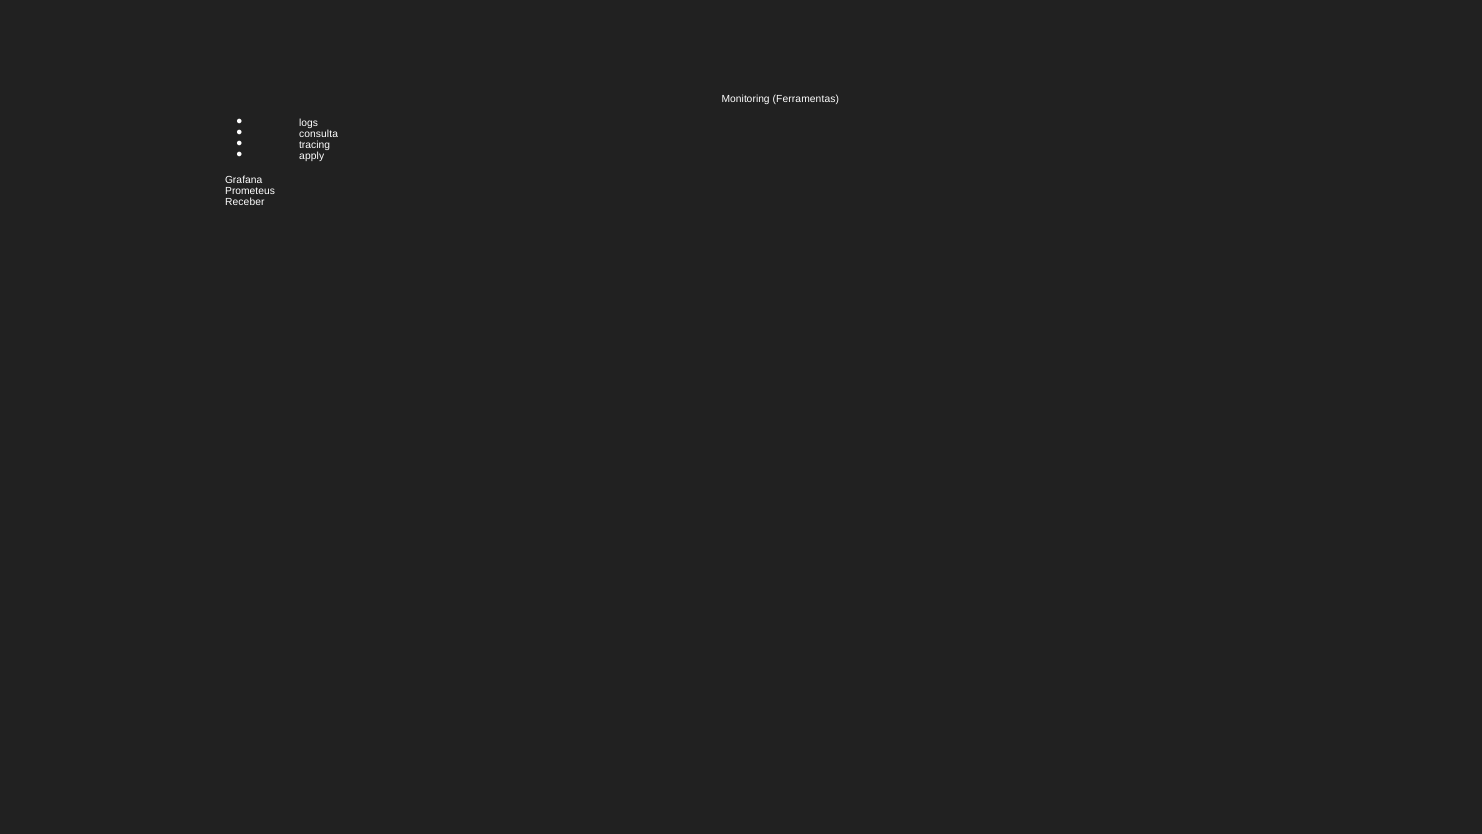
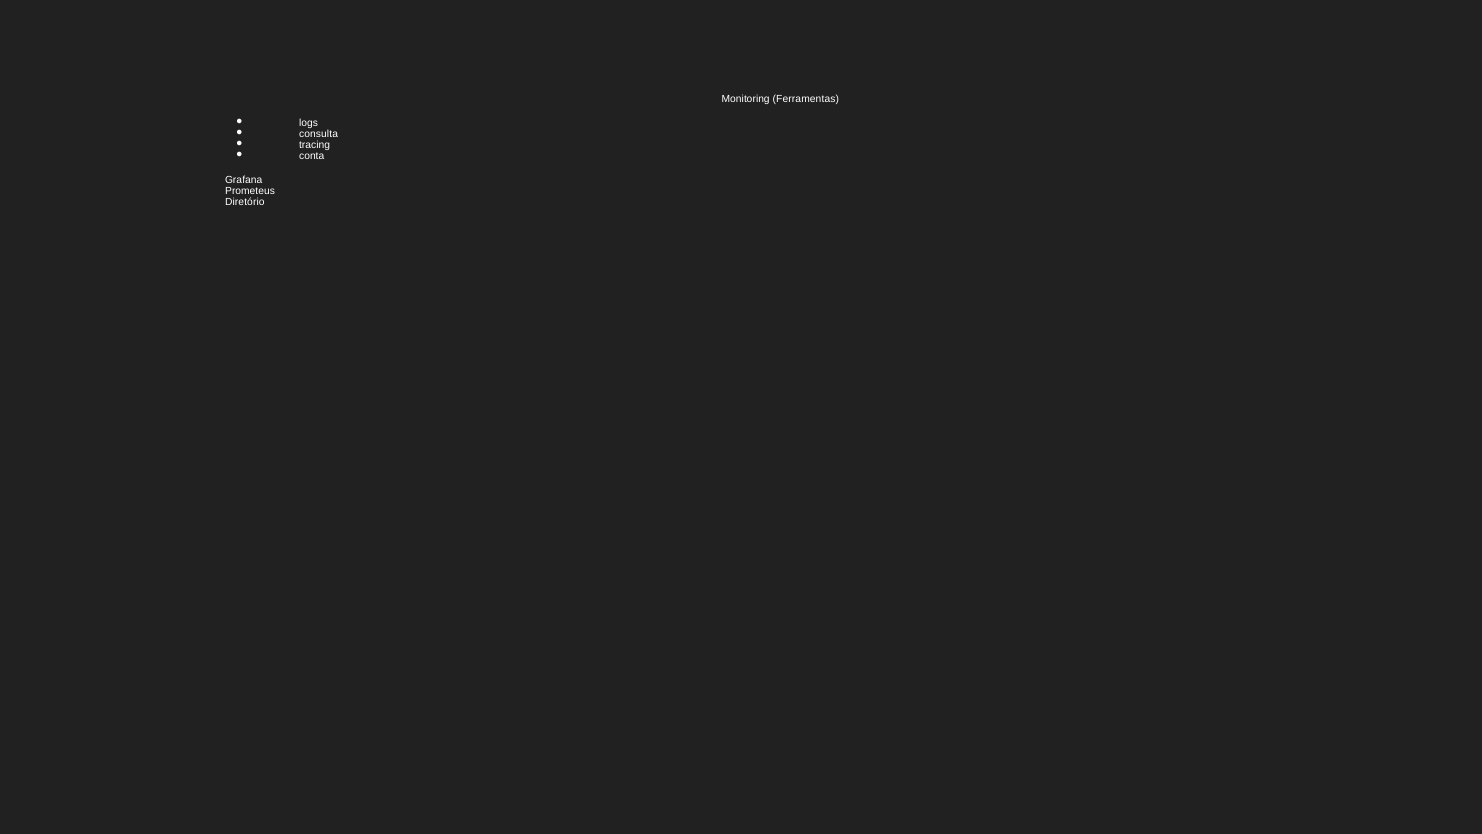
apply: apply -> conta
Receber: Receber -> Diretório
